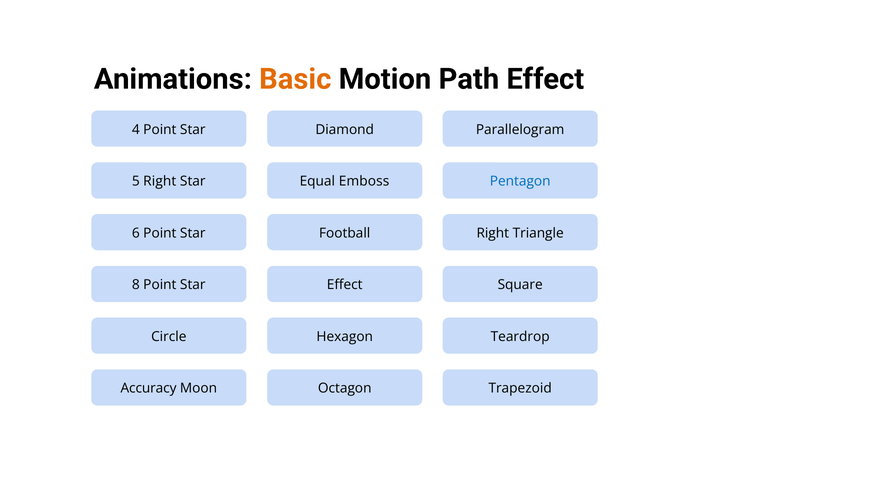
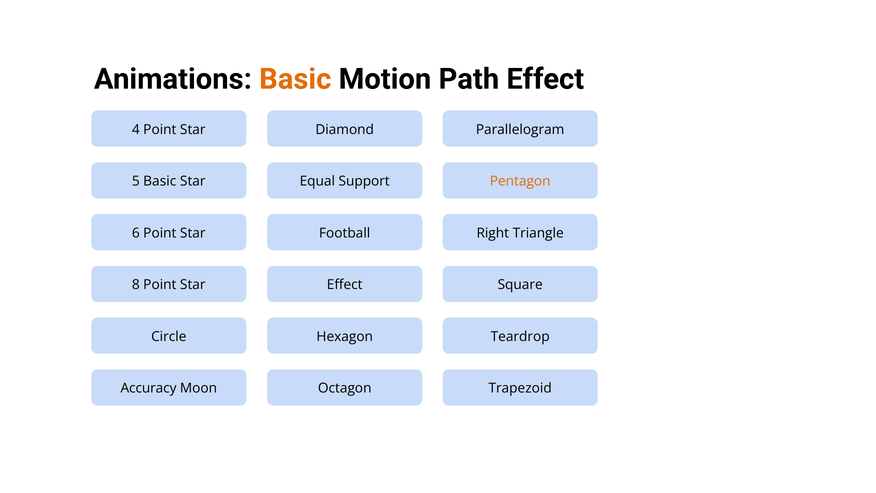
5 Right: Right -> Basic
Emboss: Emboss -> Support
Pentagon colour: blue -> orange
